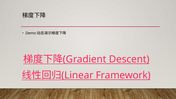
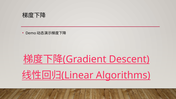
Framework: Framework -> Algorithms
